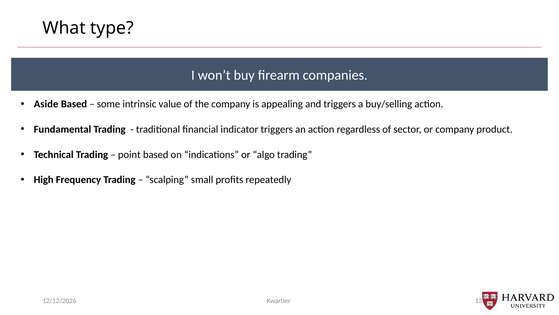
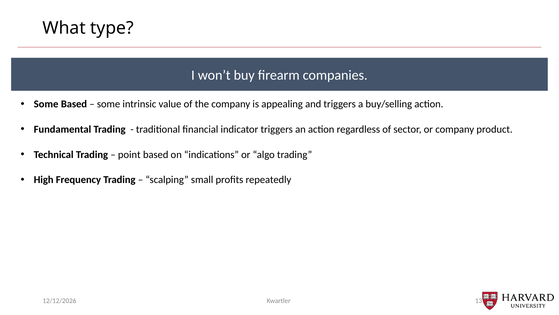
Aside at (46, 104): Aside -> Some
